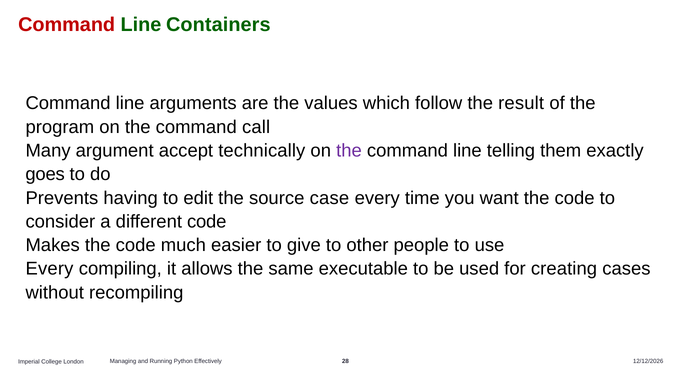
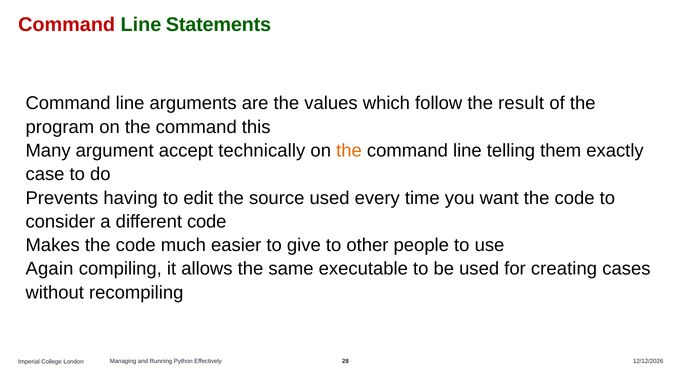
Containers: Containers -> Statements
call: call -> this
the at (349, 151) colour: purple -> orange
goes: goes -> case
source case: case -> used
Every at (50, 269): Every -> Again
